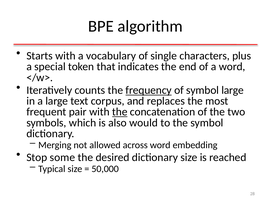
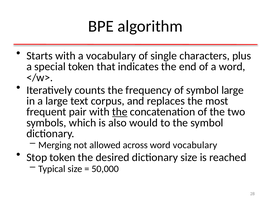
frequency underline: present -> none
word embedding: embedding -> vocabulary
Stop some: some -> token
